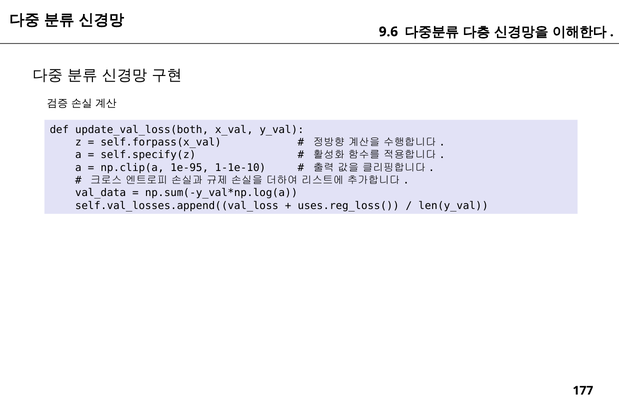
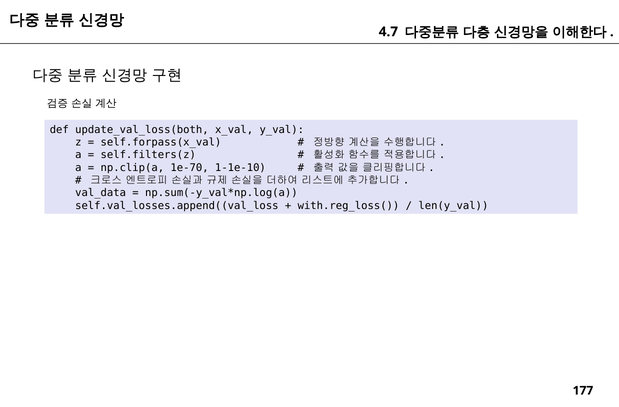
9.6: 9.6 -> 4.7
self.specify(z: self.specify(z -> self.filters(z
1e-95: 1e-95 -> 1e-70
uses.reg_loss(: uses.reg_loss( -> with.reg_loss(
